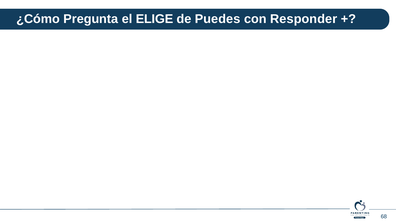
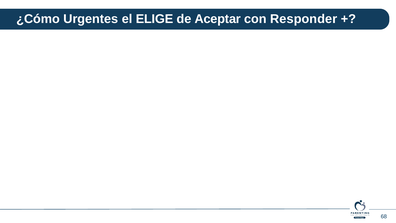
Pregunta: Pregunta -> Urgentes
Puedes: Puedes -> Aceptar
